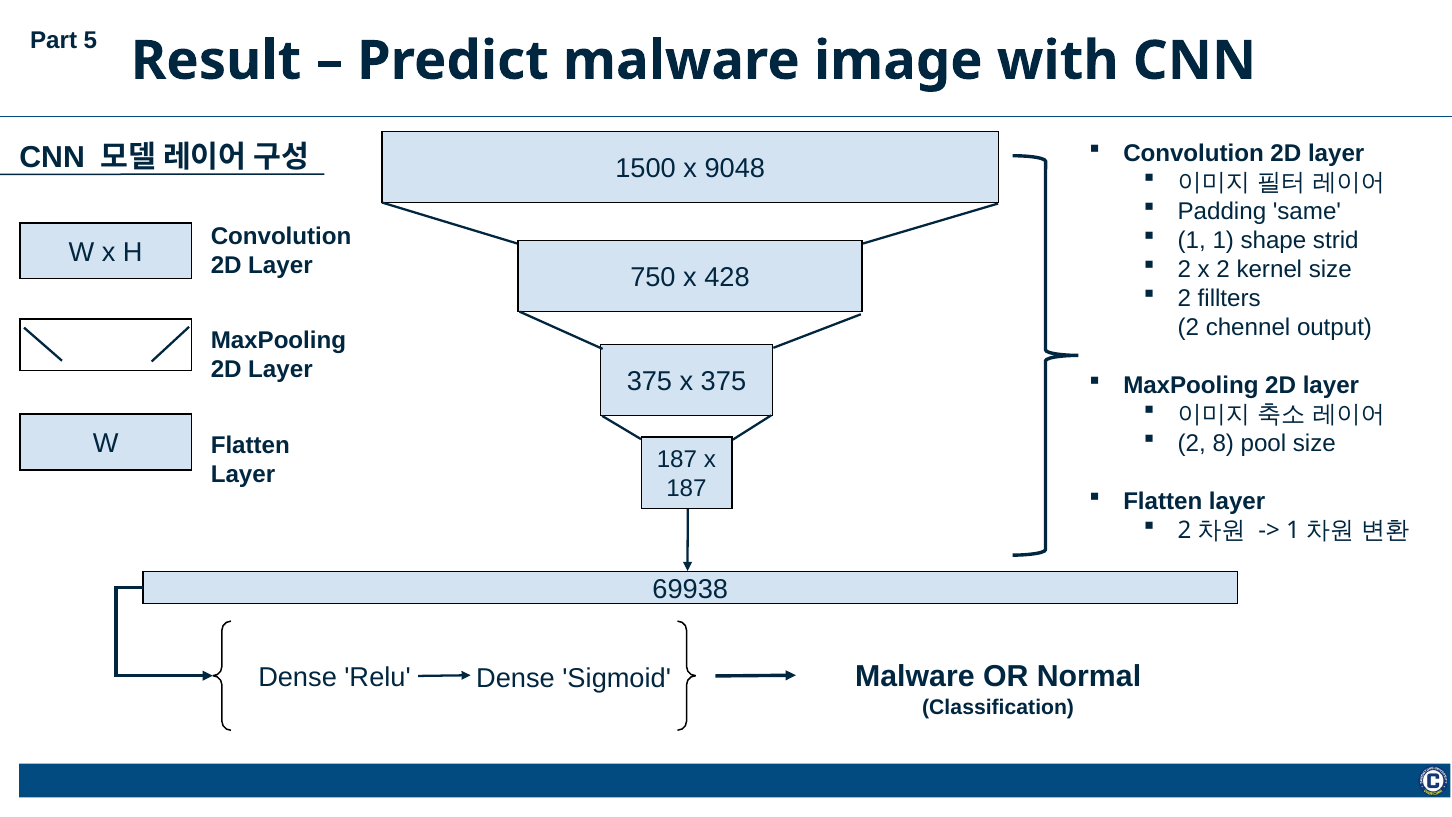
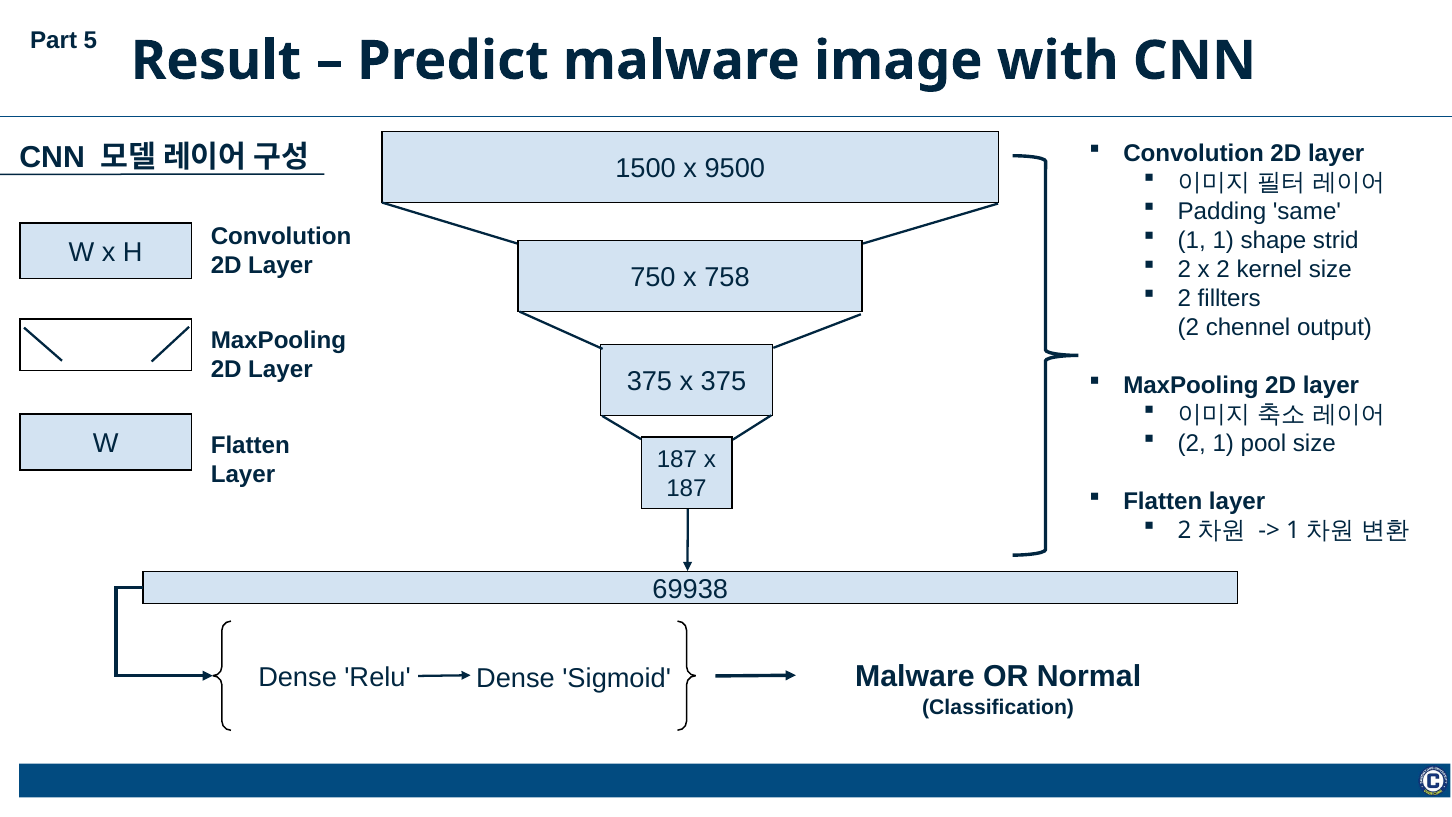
9048: 9048 -> 9500
428: 428 -> 758
2 8: 8 -> 1
